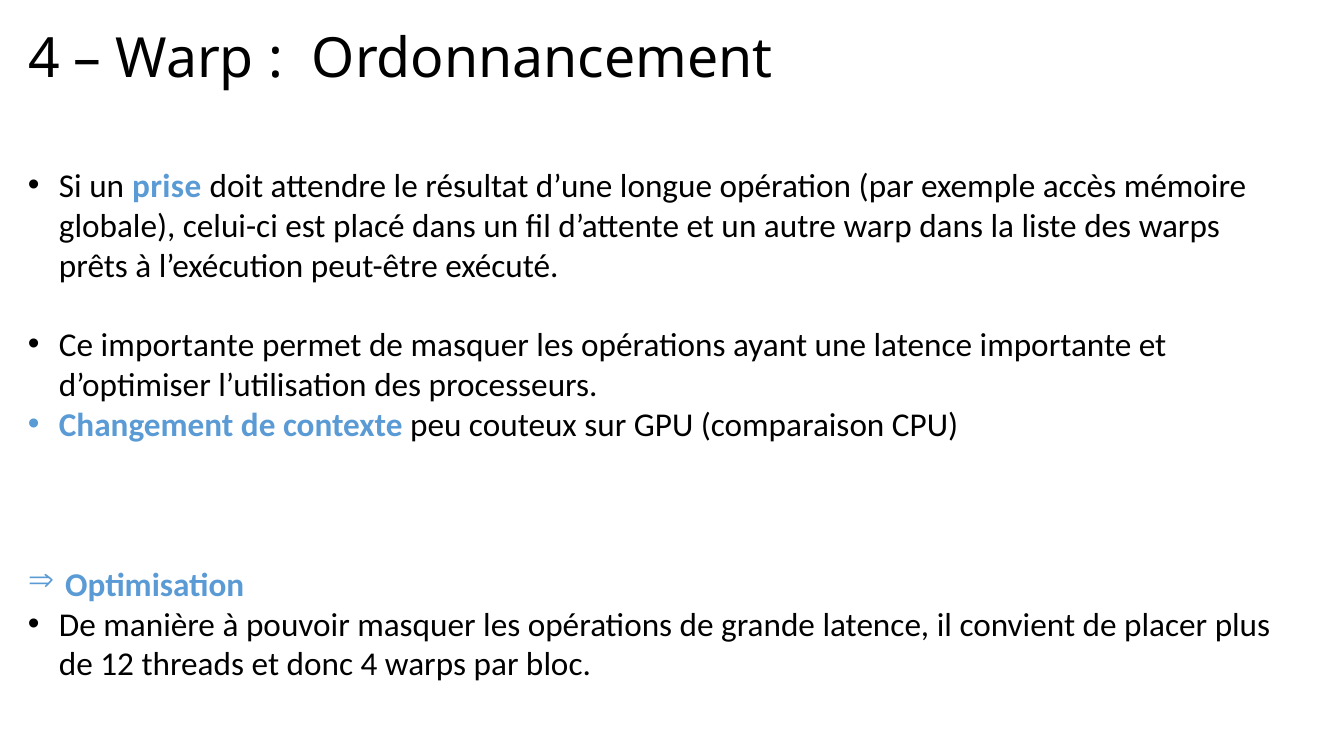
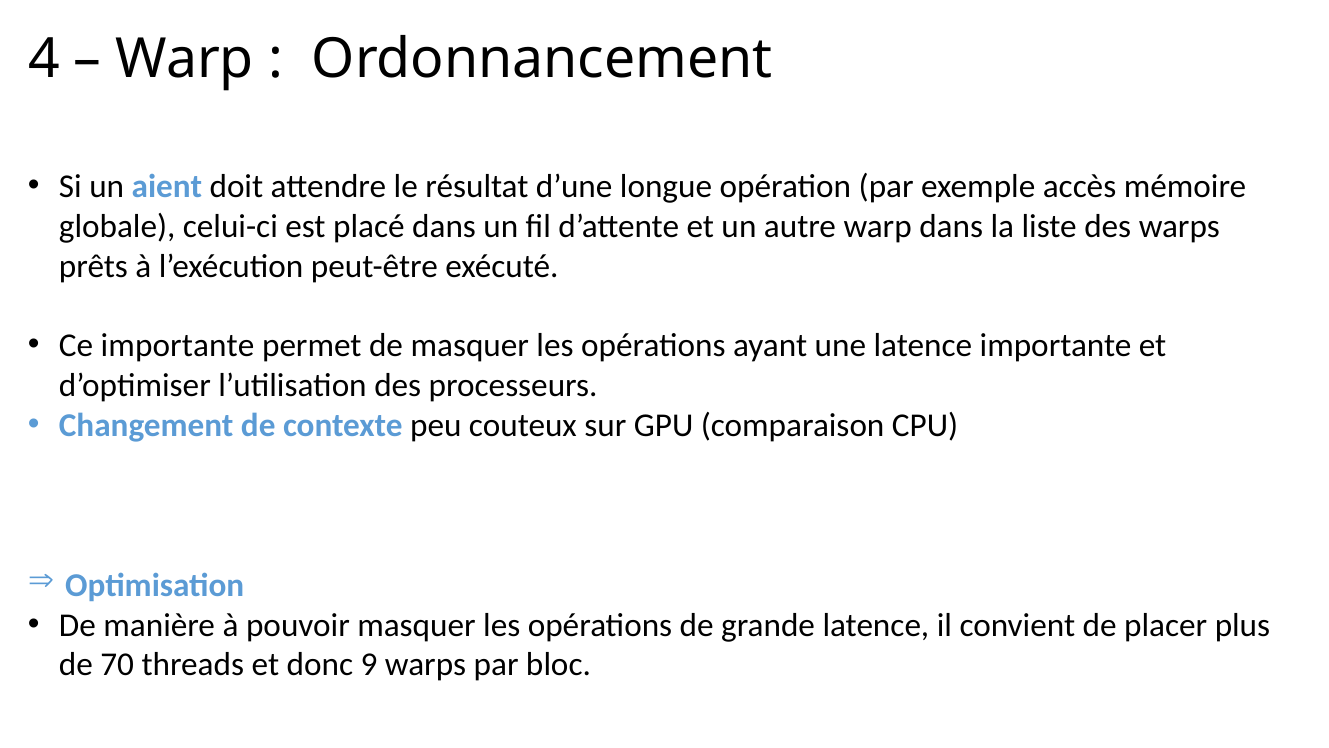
prise: prise -> aient
12: 12 -> 70
donc 4: 4 -> 9
